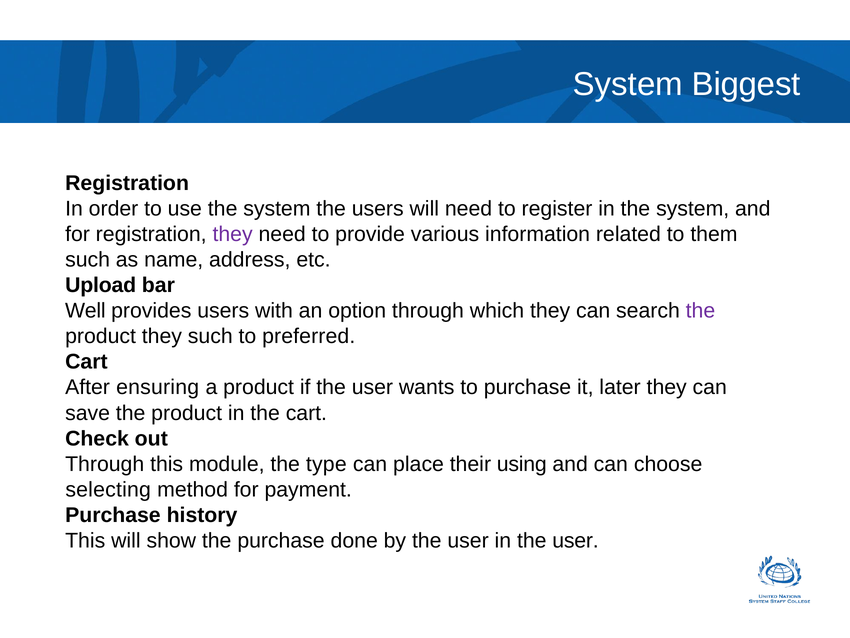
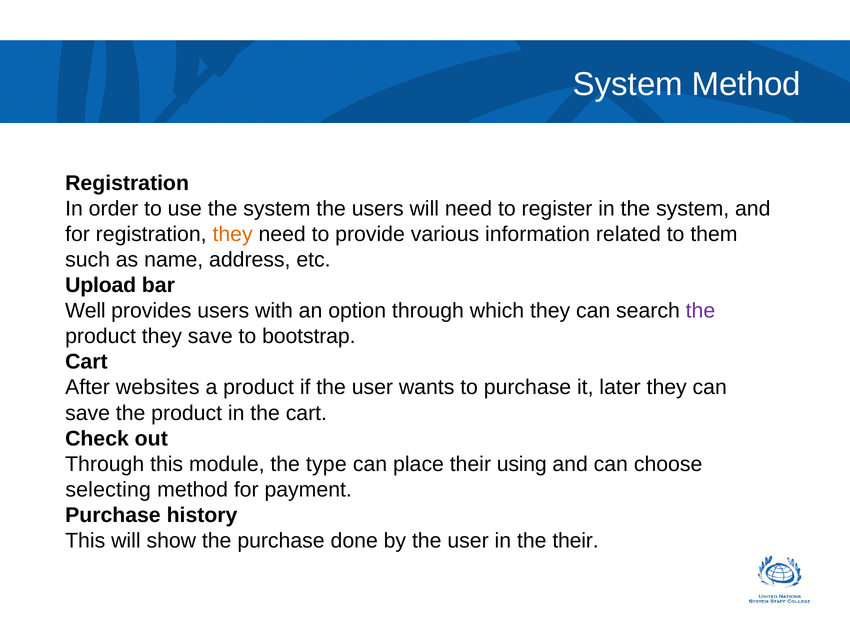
System Biggest: Biggest -> Method
they at (233, 234) colour: purple -> orange
they such: such -> save
preferred: preferred -> bootstrap
ensuring: ensuring -> websites
in the user: user -> their
